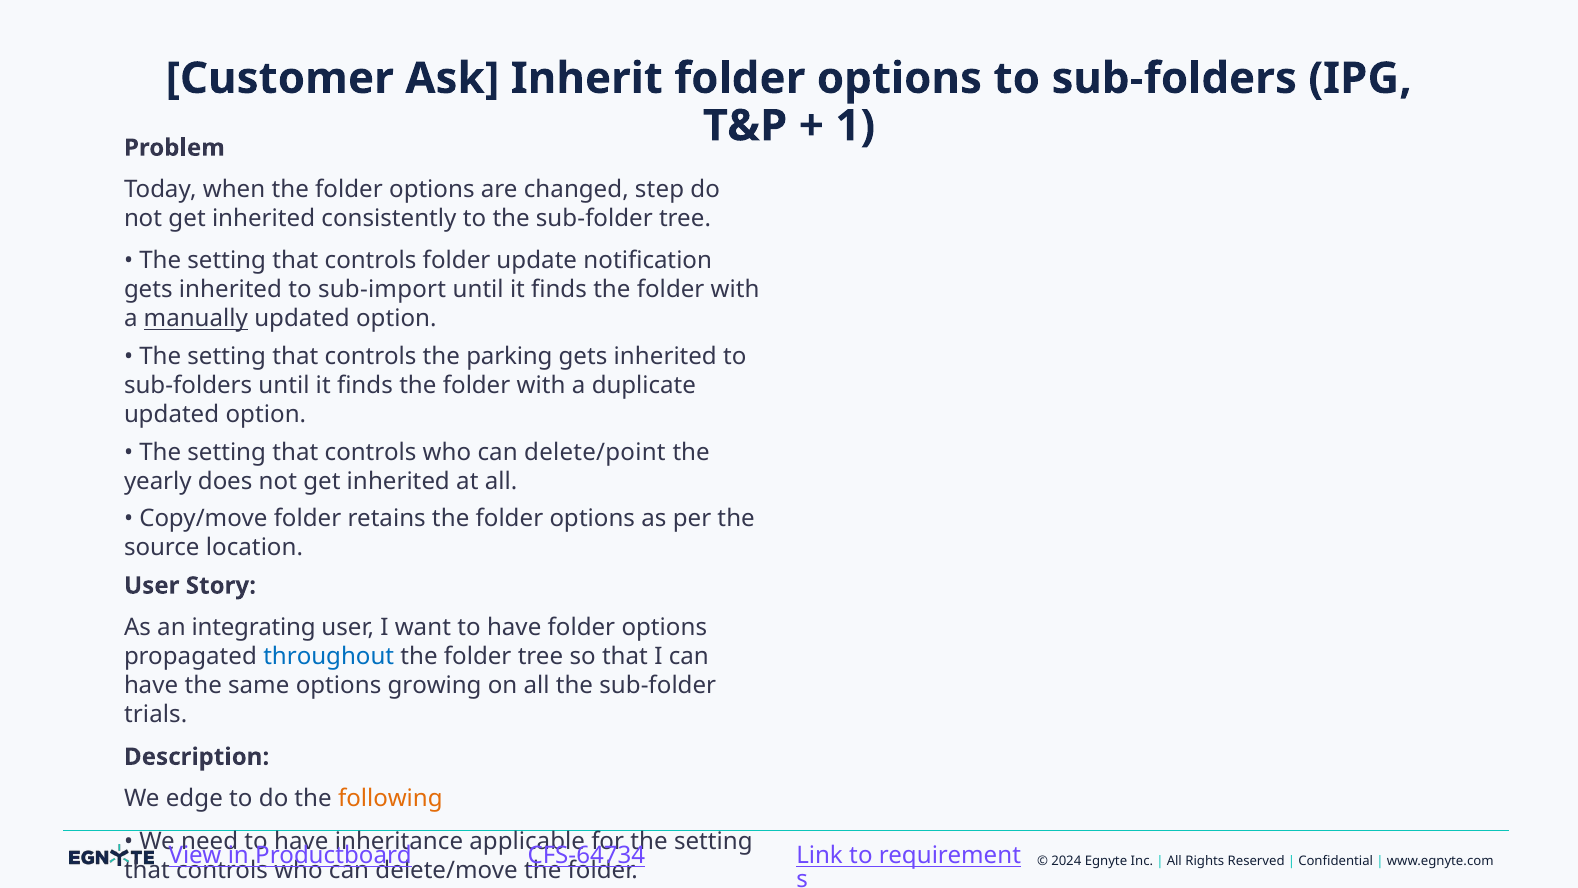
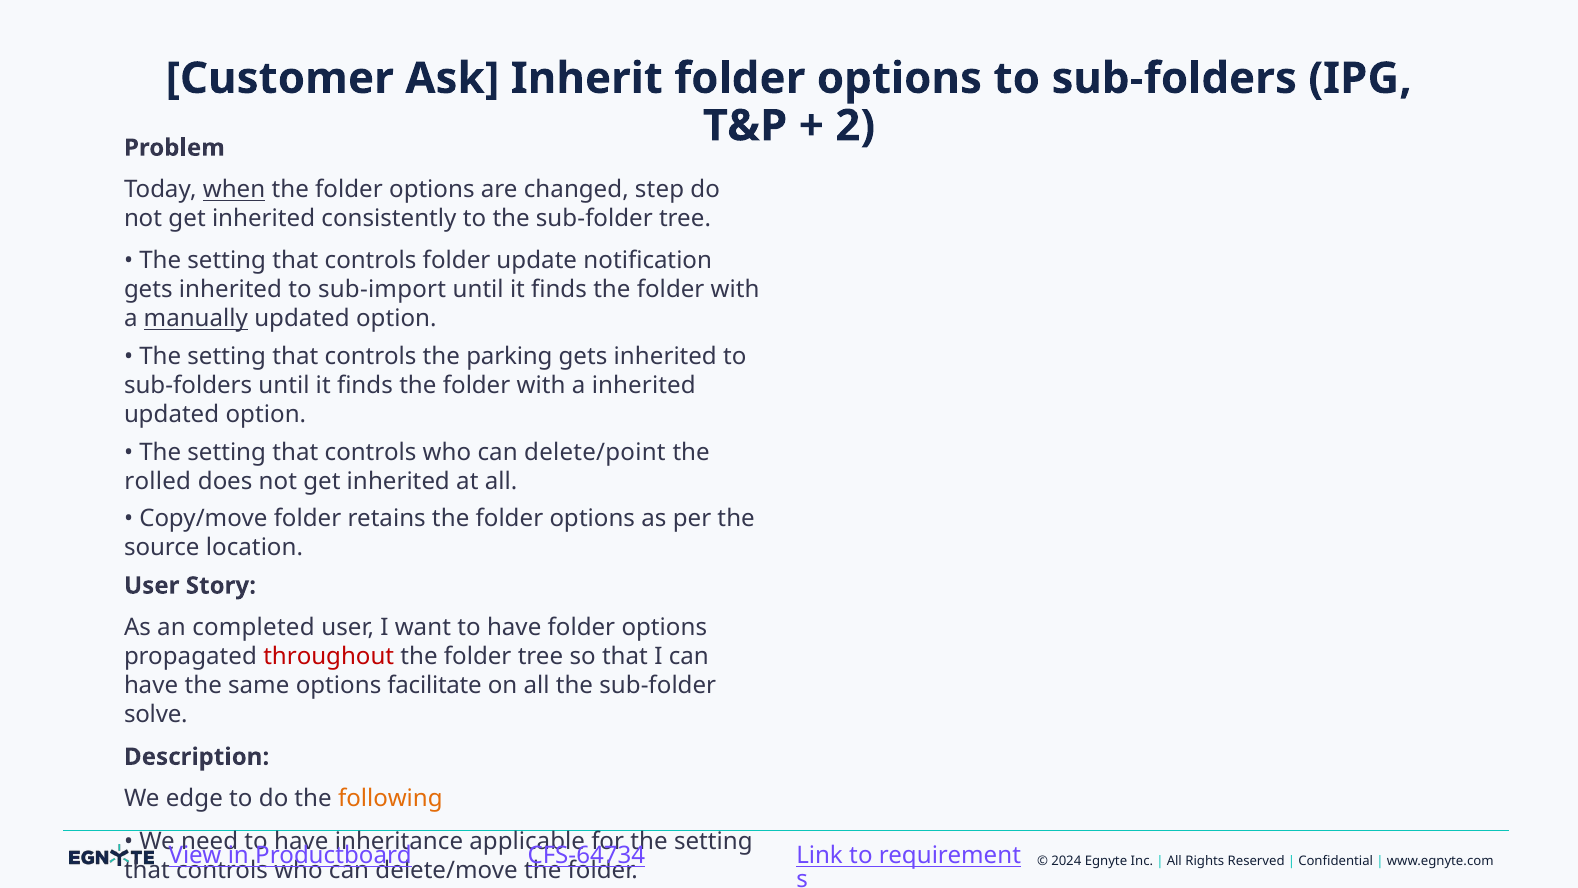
1: 1 -> 2
when at (234, 190) underline: none -> present
a duplicate: duplicate -> inherited
yearly: yearly -> rolled
integrating: integrating -> completed
throughout at (329, 657) colour: blue -> red
growing: growing -> facilitate
trials: trials -> solve
